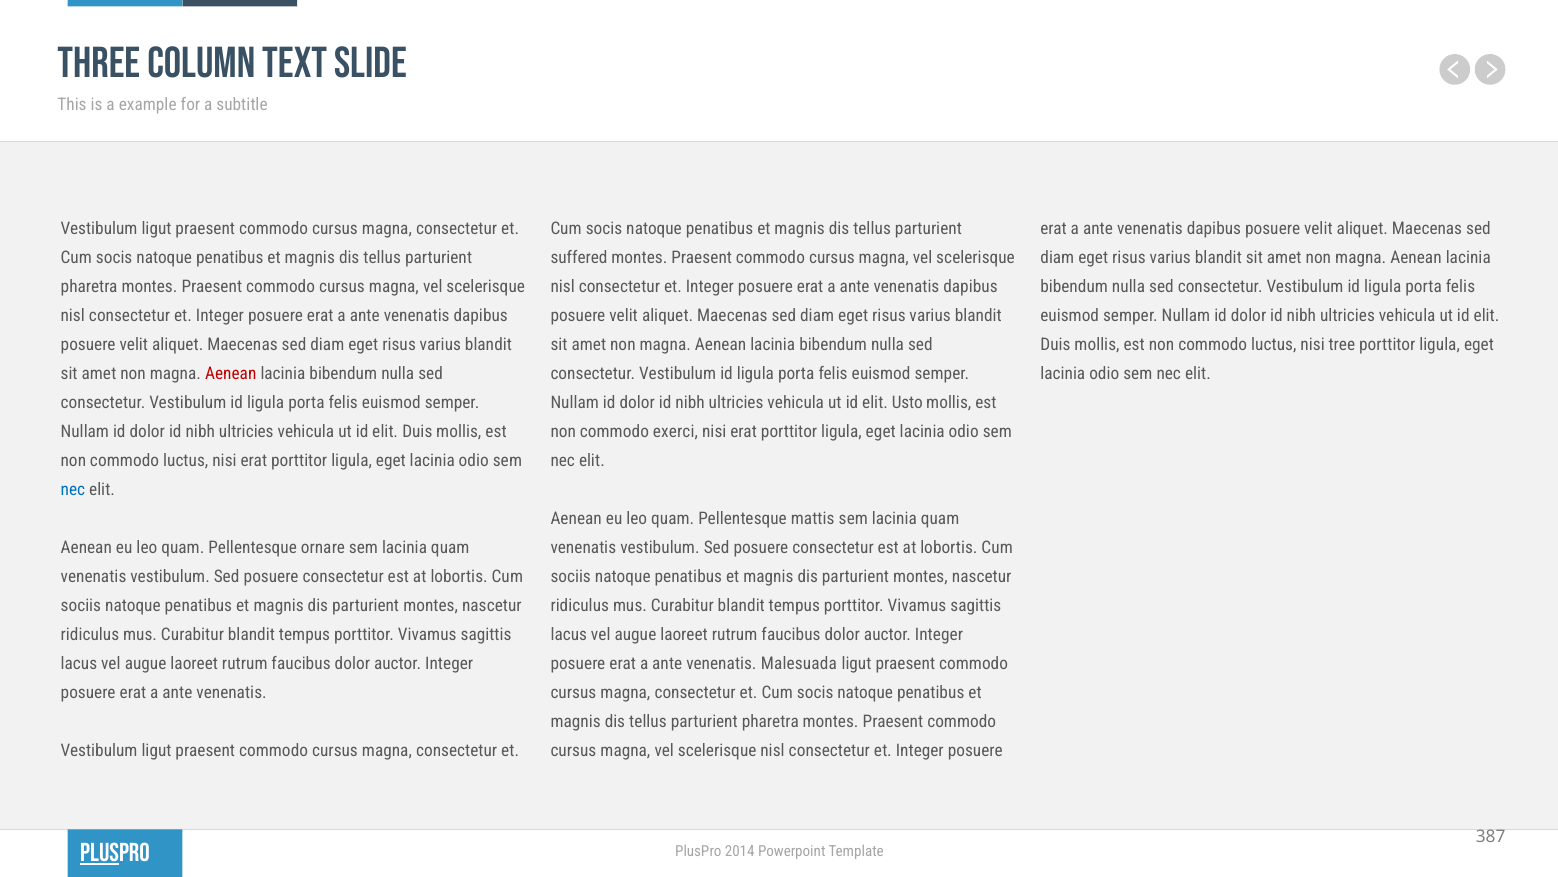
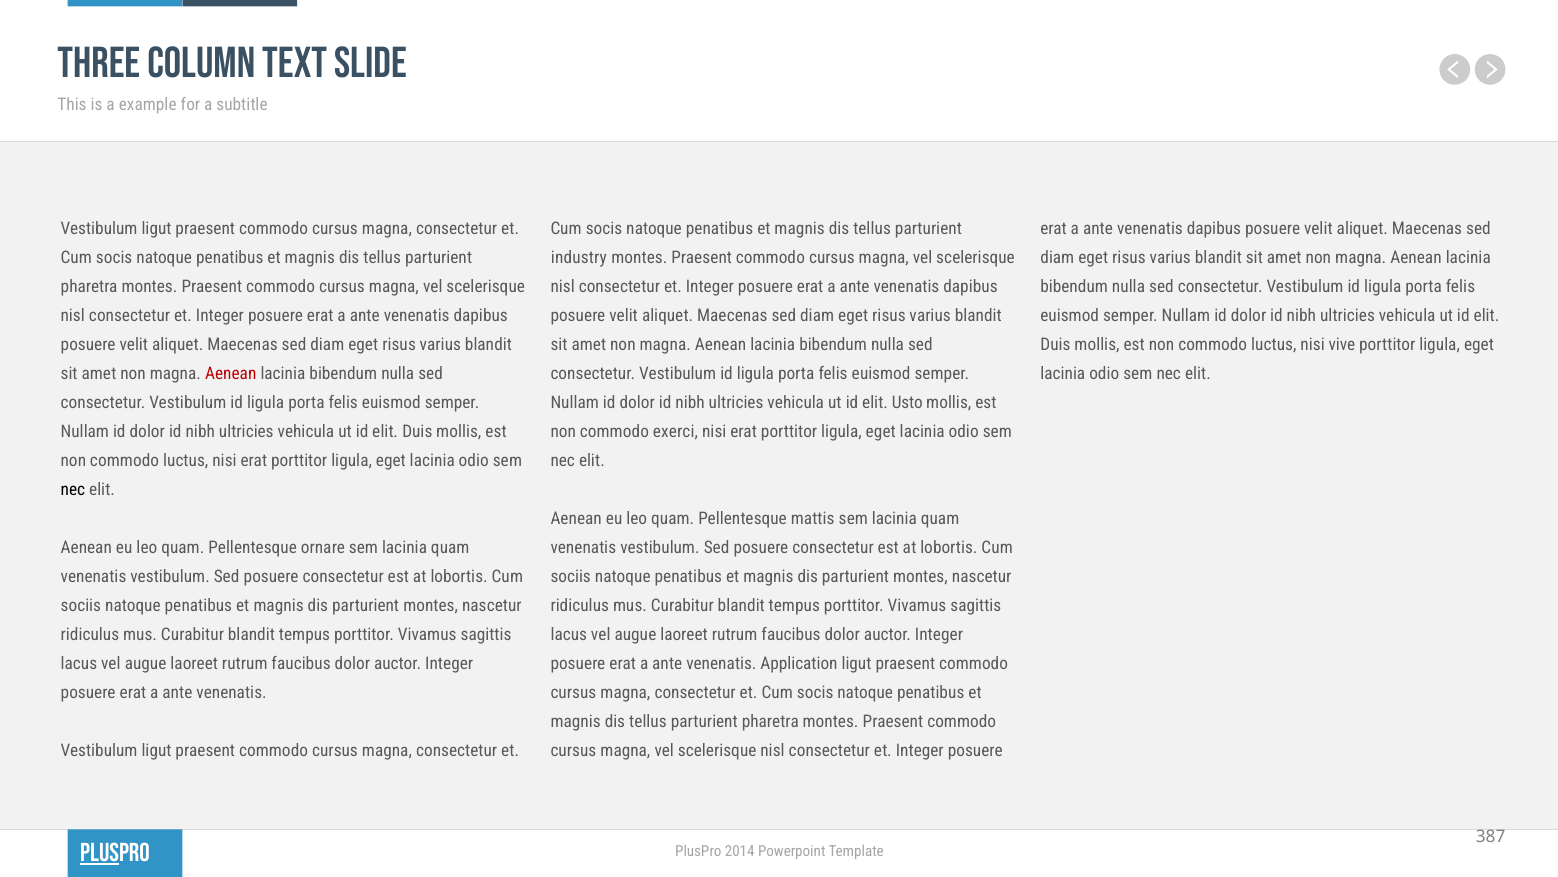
suffered: suffered -> industry
tree: tree -> vive
nec at (73, 490) colour: blue -> black
Malesuada: Malesuada -> Application
